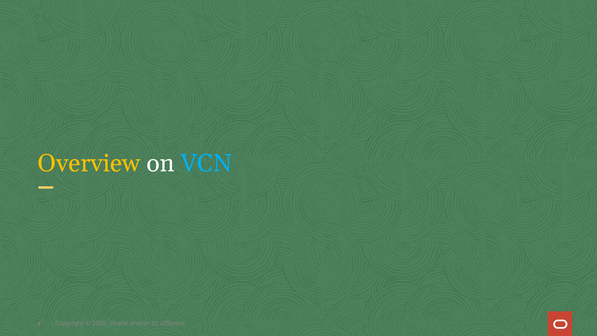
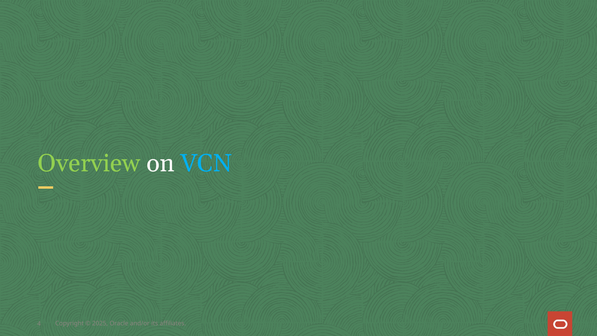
Overview colour: yellow -> light green
